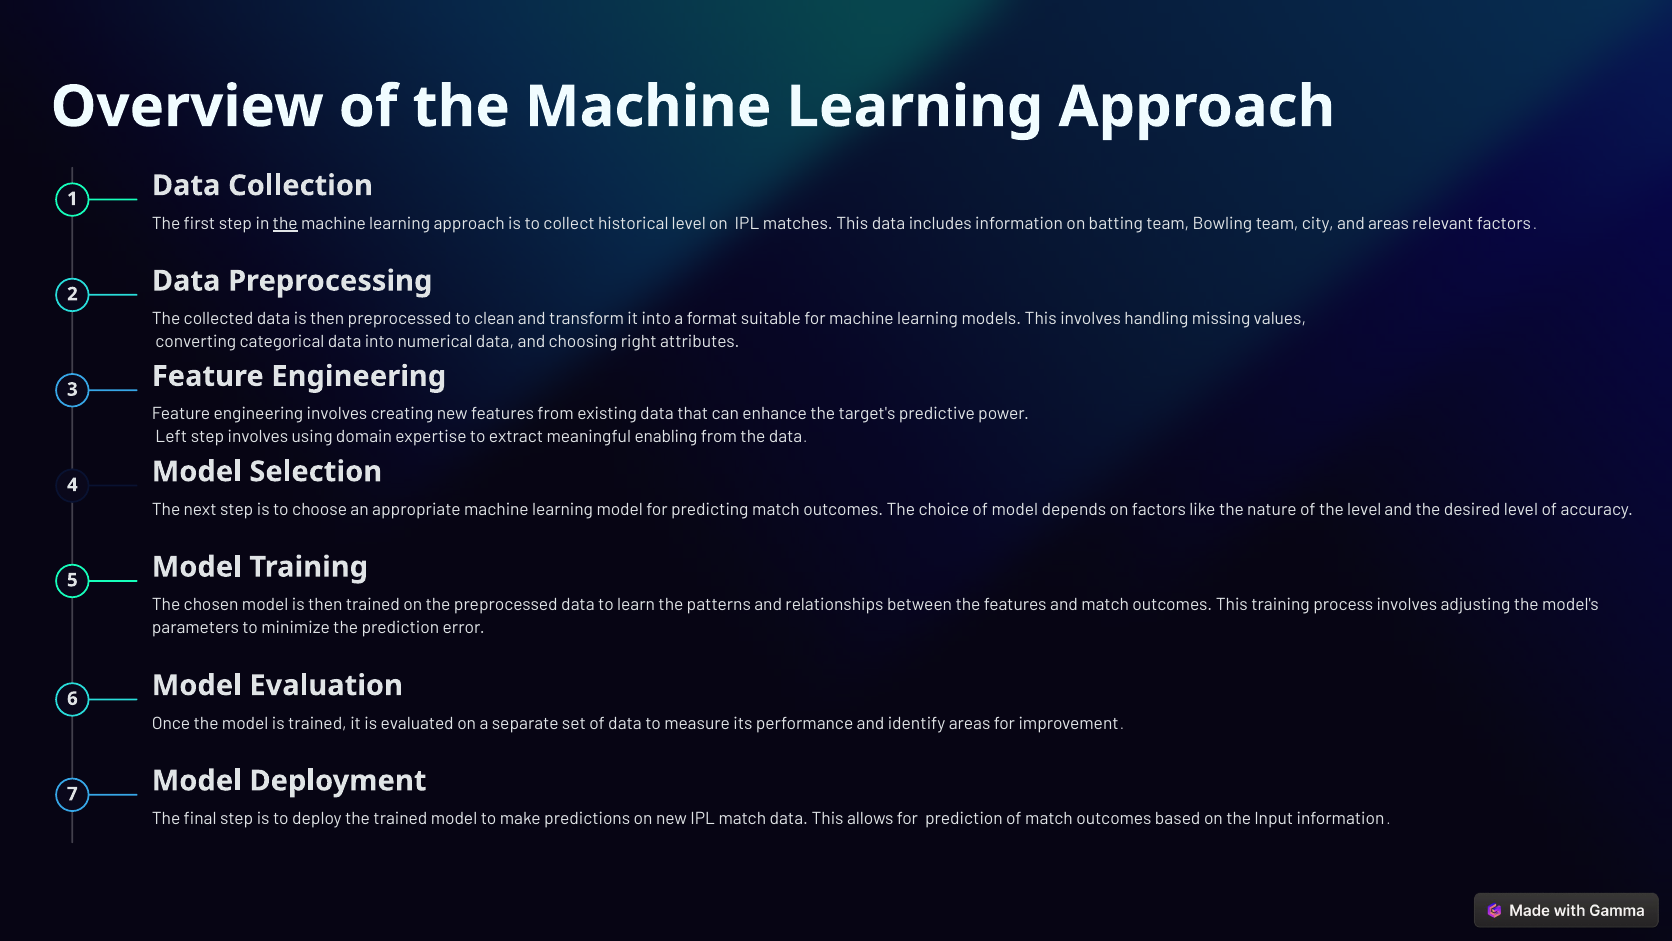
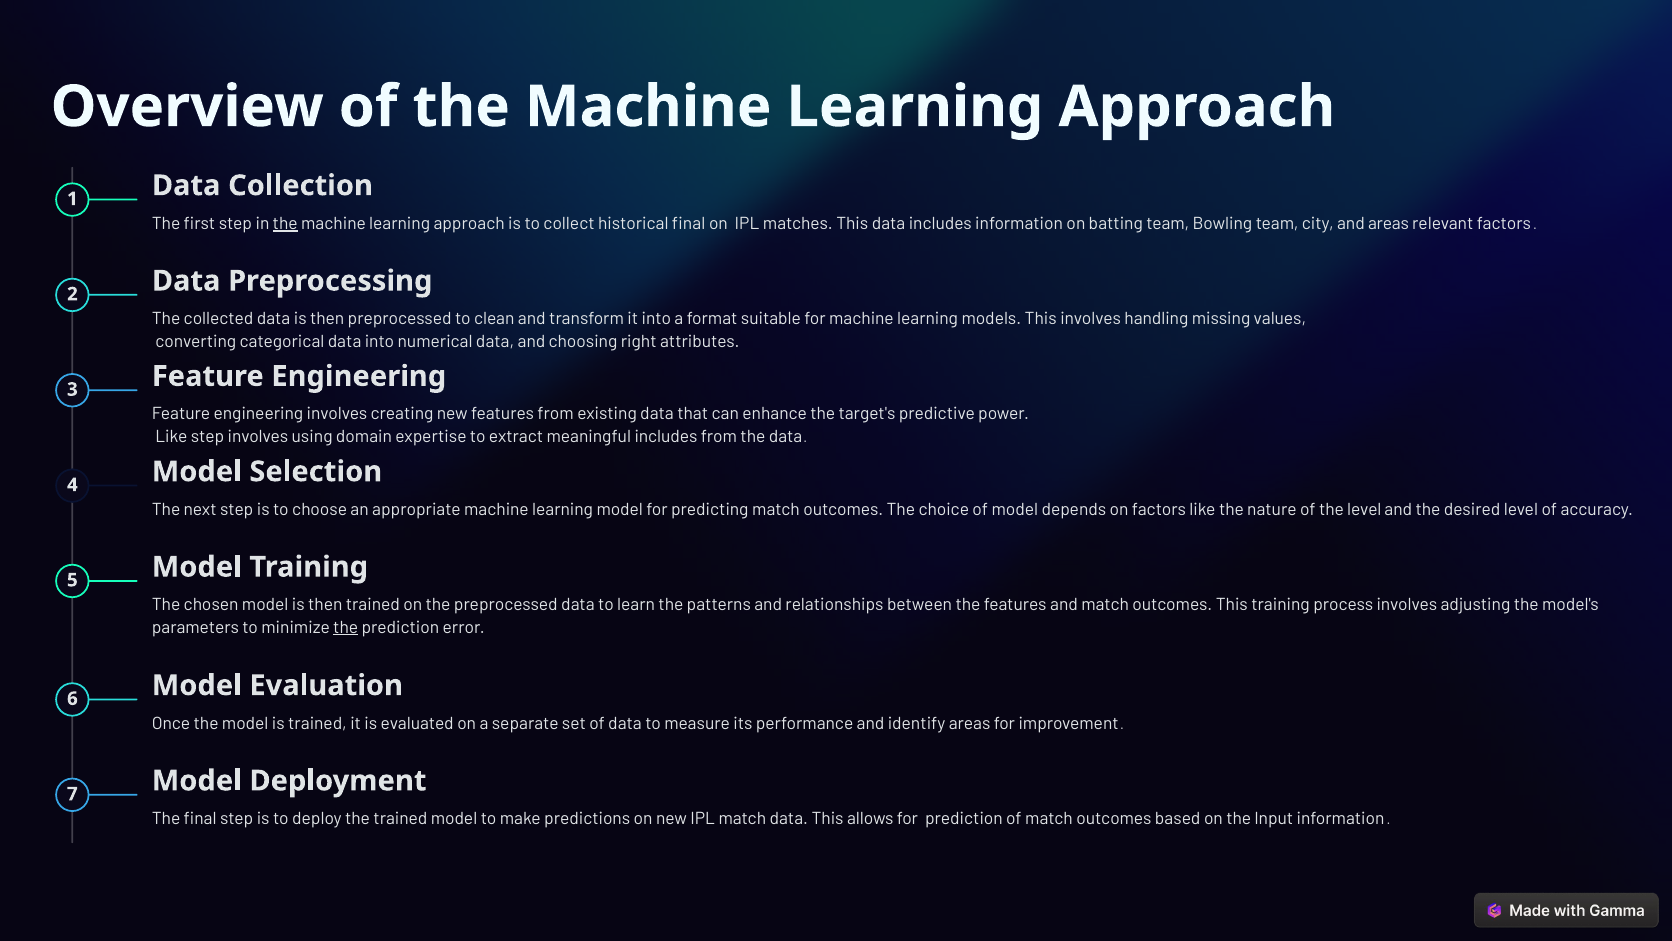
historical level: level -> final
Left at (171, 436): Left -> Like
meaningful enabling: enabling -> includes
the at (346, 627) underline: none -> present
